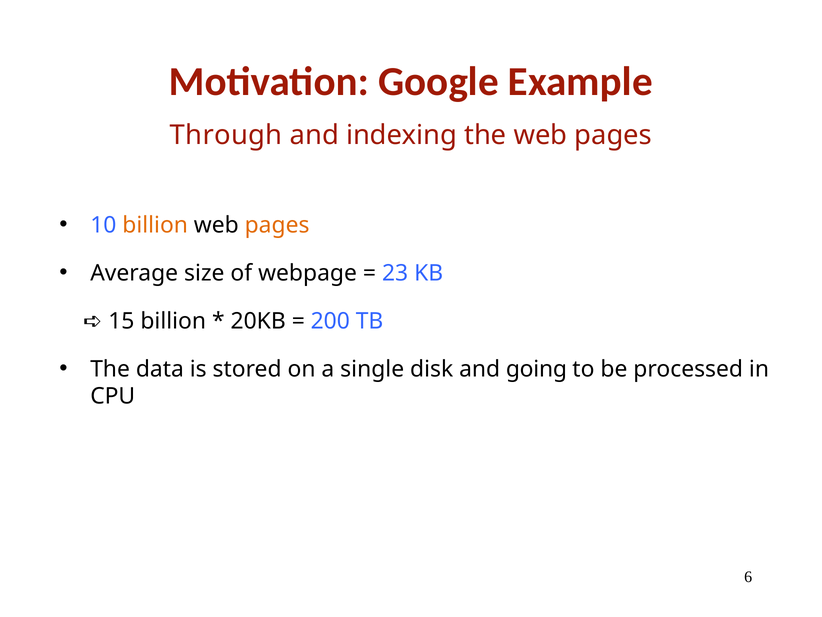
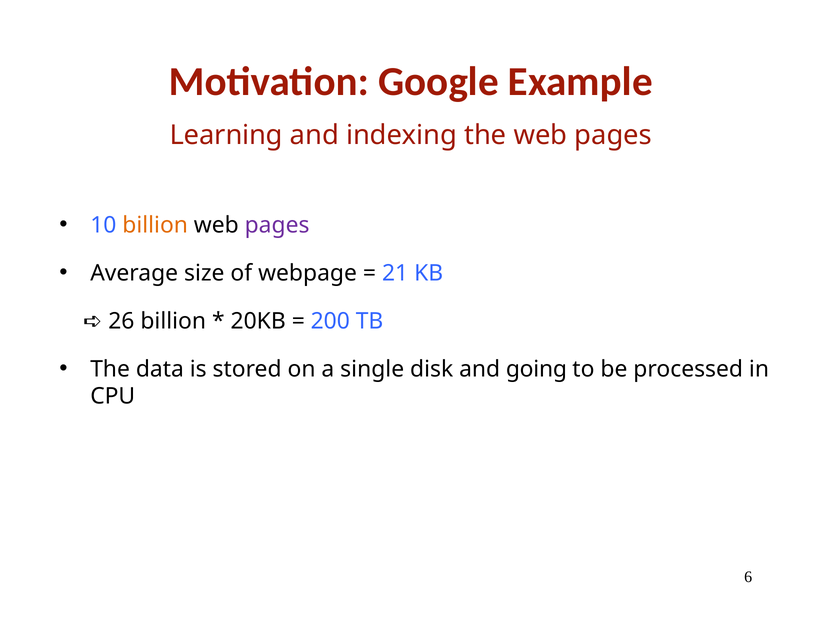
Through: Through -> Learning
pages at (277, 225) colour: orange -> purple
23: 23 -> 21
15: 15 -> 26
